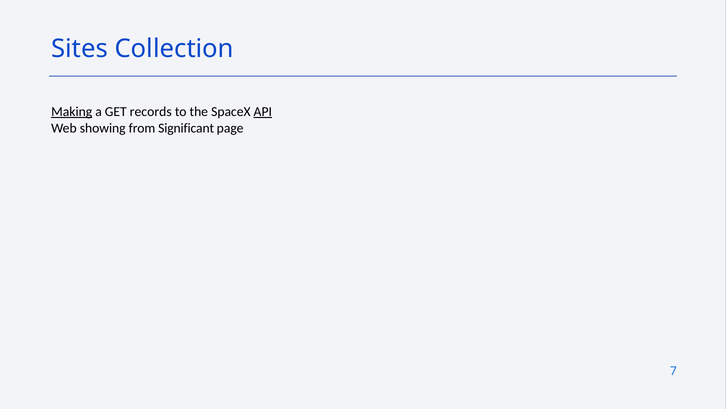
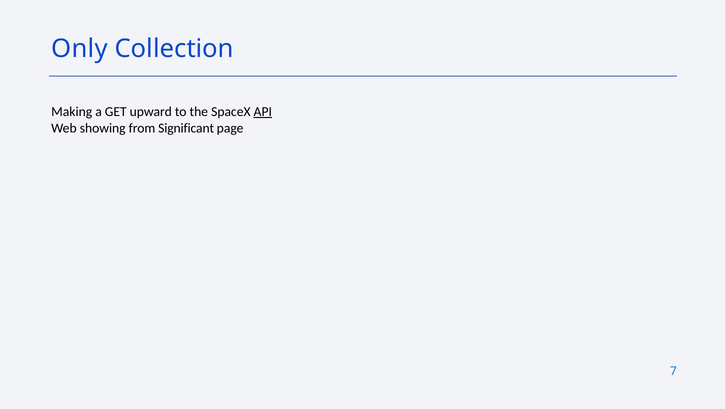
Sites: Sites -> Only
Making underline: present -> none
records: records -> upward
